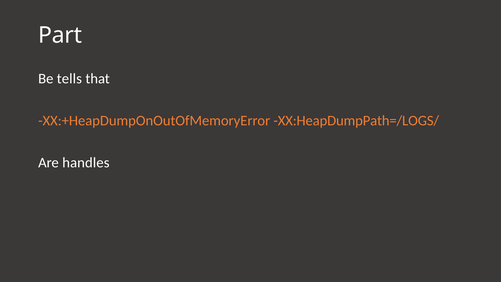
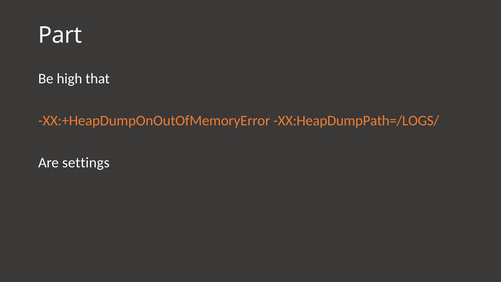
tells: tells -> high
handles: handles -> settings
